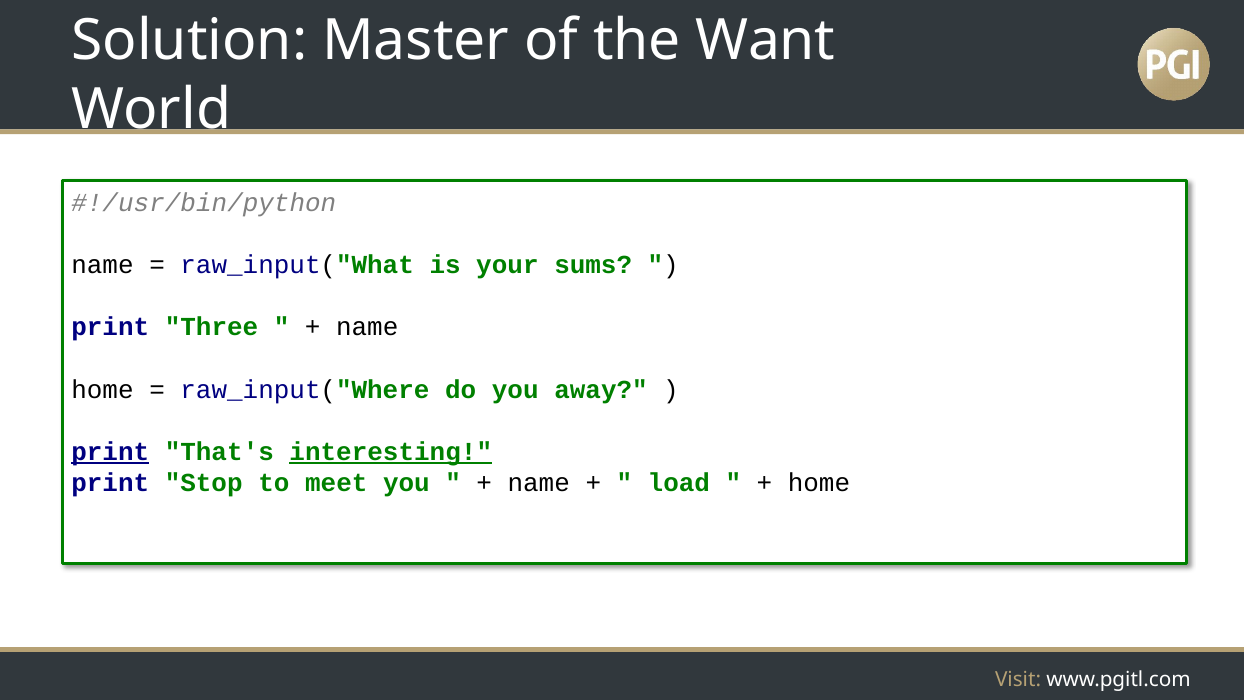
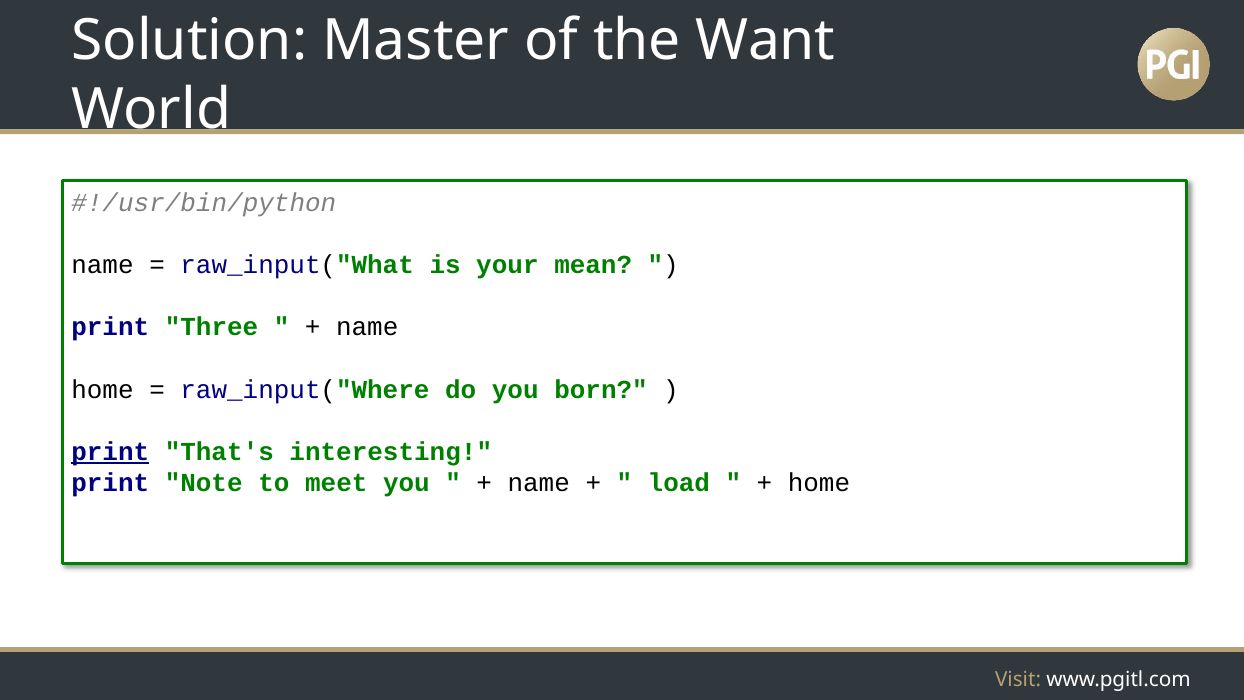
sums: sums -> mean
away: away -> born
interesting underline: present -> none
Stop: Stop -> Note
